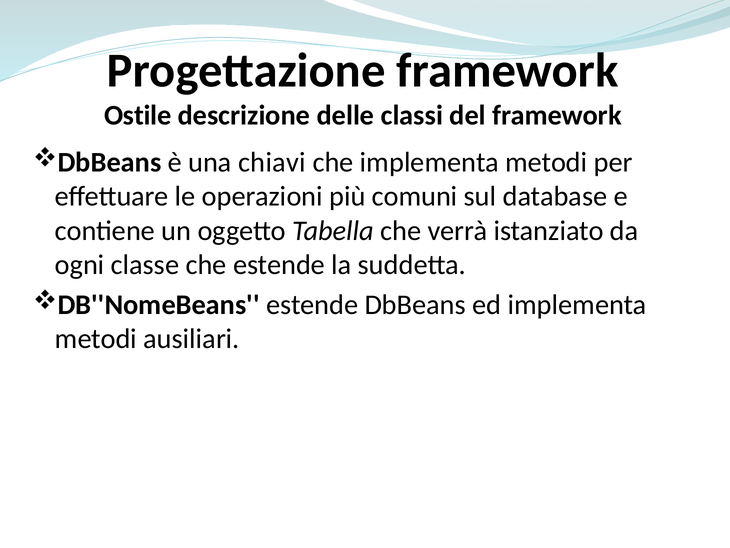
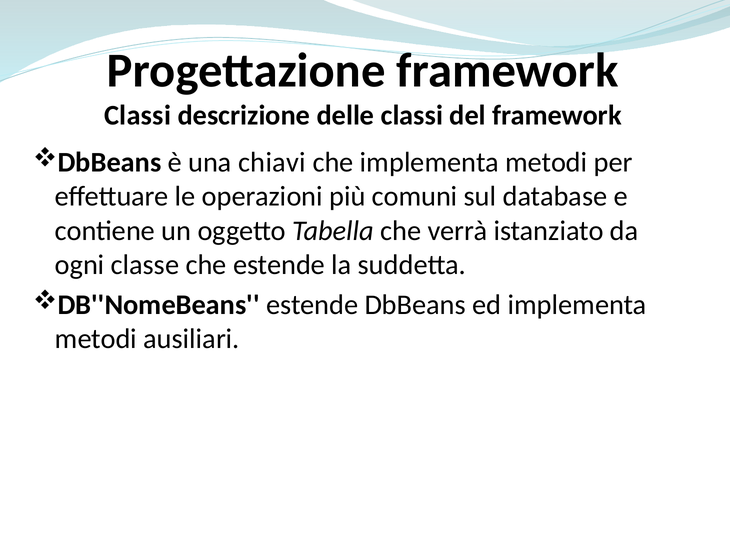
Ostile at (138, 115): Ostile -> Classi
